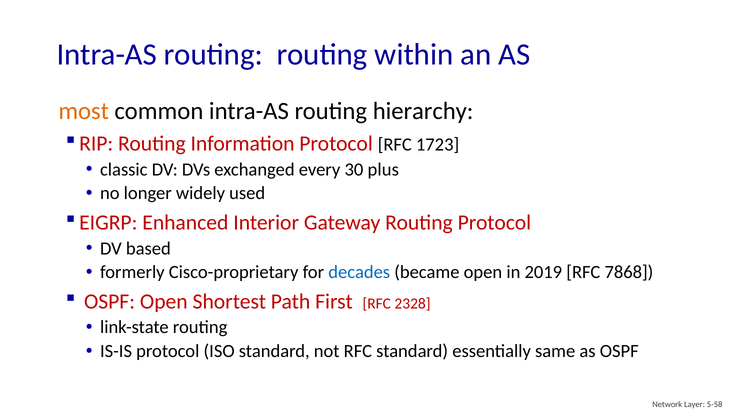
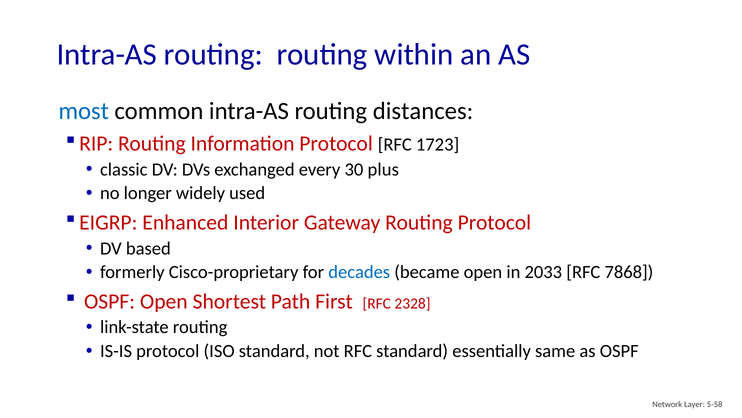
most colour: orange -> blue
hierarchy: hierarchy -> distances
2019: 2019 -> 2033
